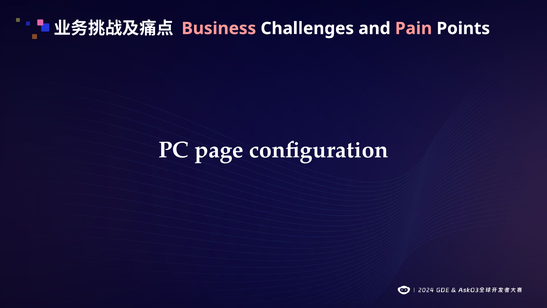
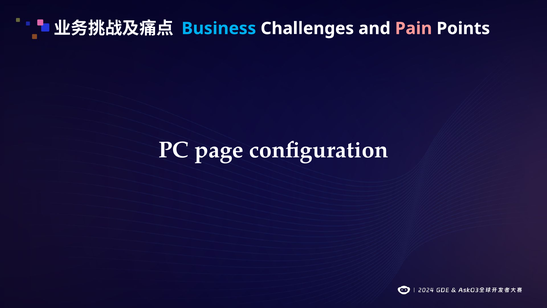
Business colour: pink -> light blue
